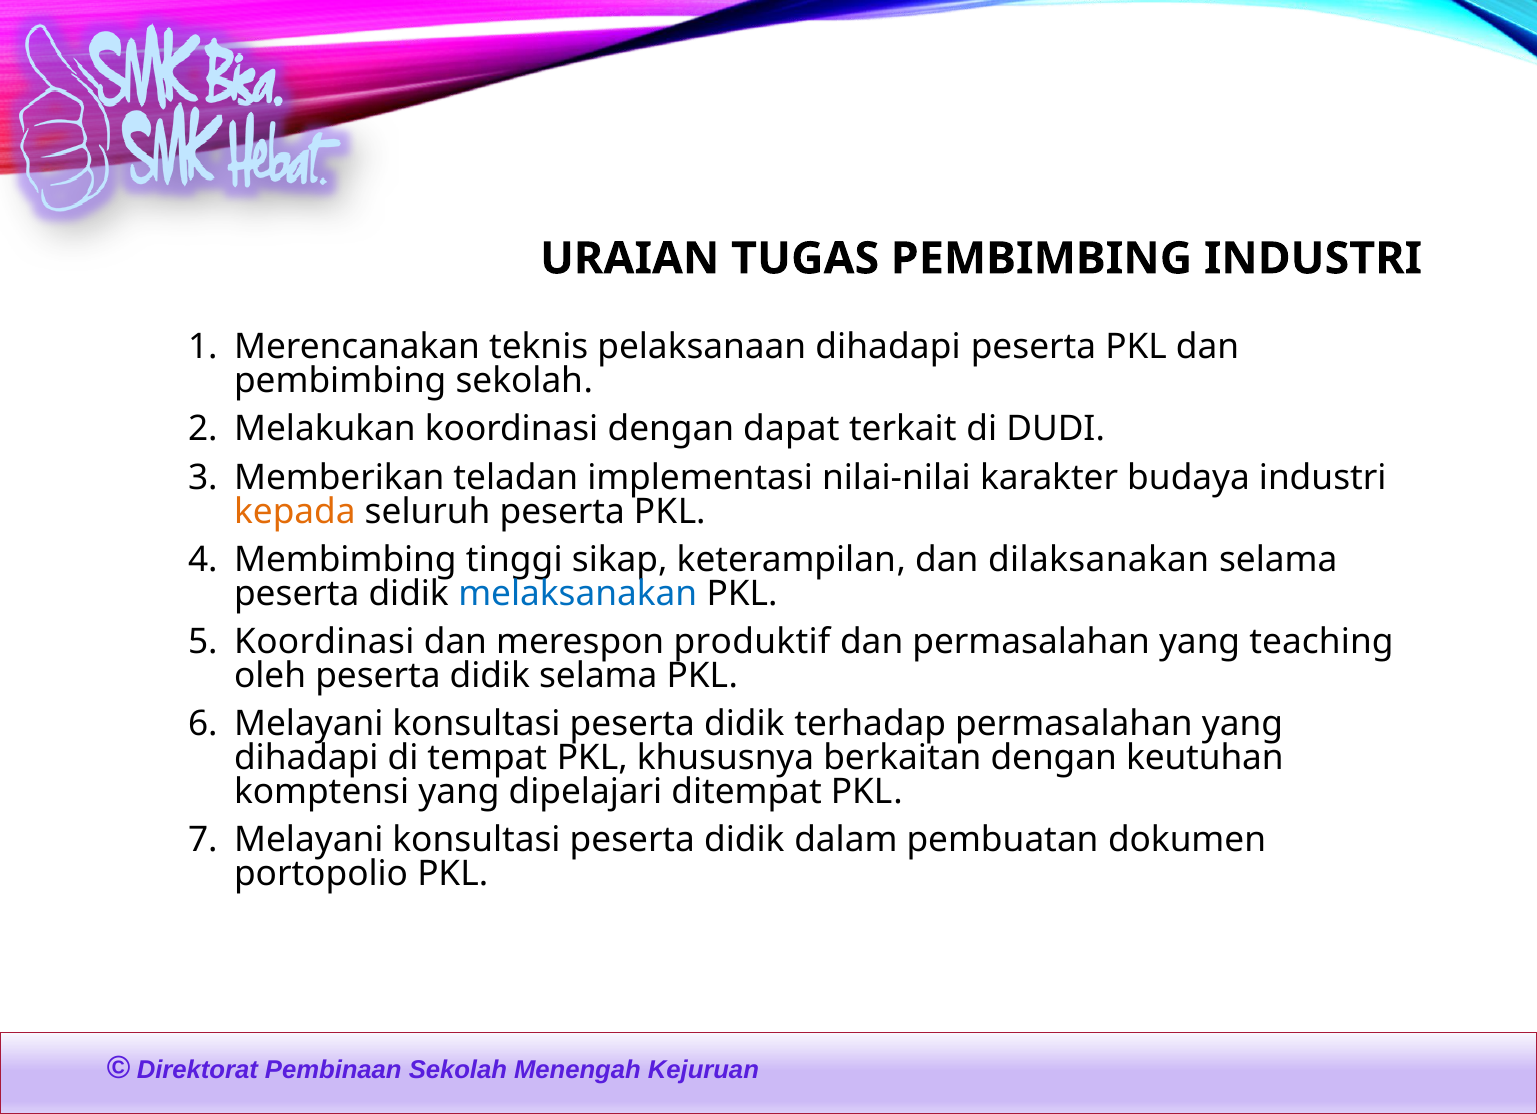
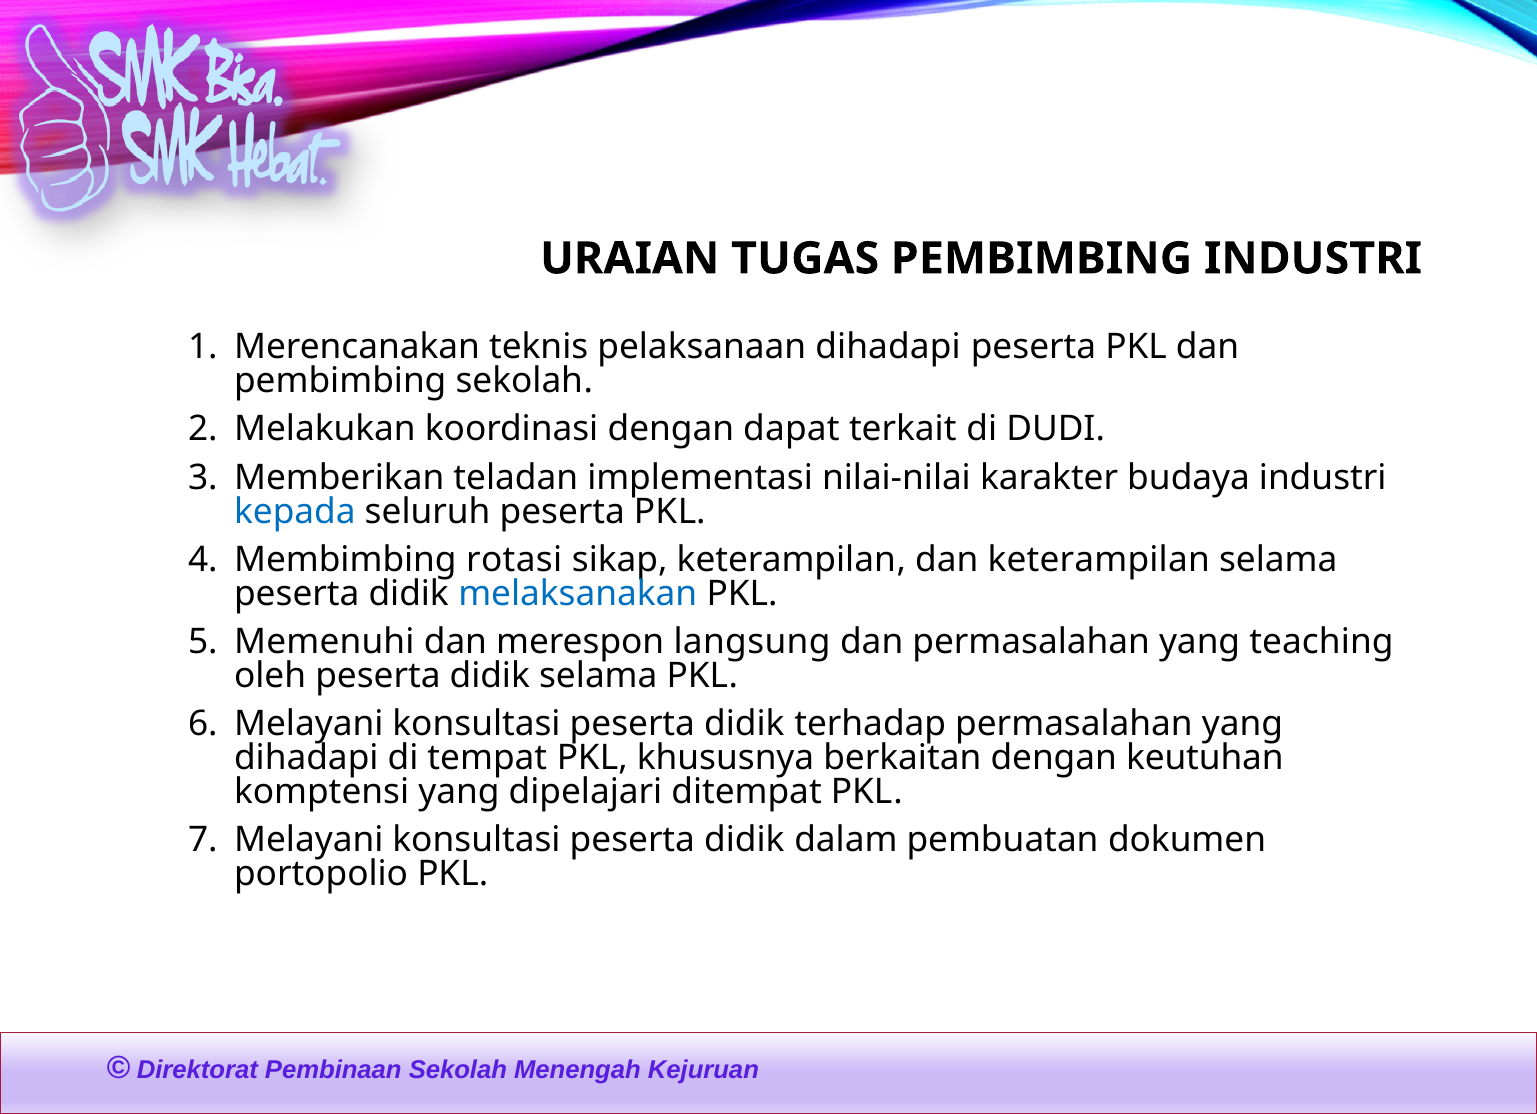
kepada colour: orange -> blue
tinggi: tinggi -> rotasi
dan dilaksanakan: dilaksanakan -> keterampilan
Koordinasi at (324, 642): Koordinasi -> Memenuhi
produktif: produktif -> langsung
